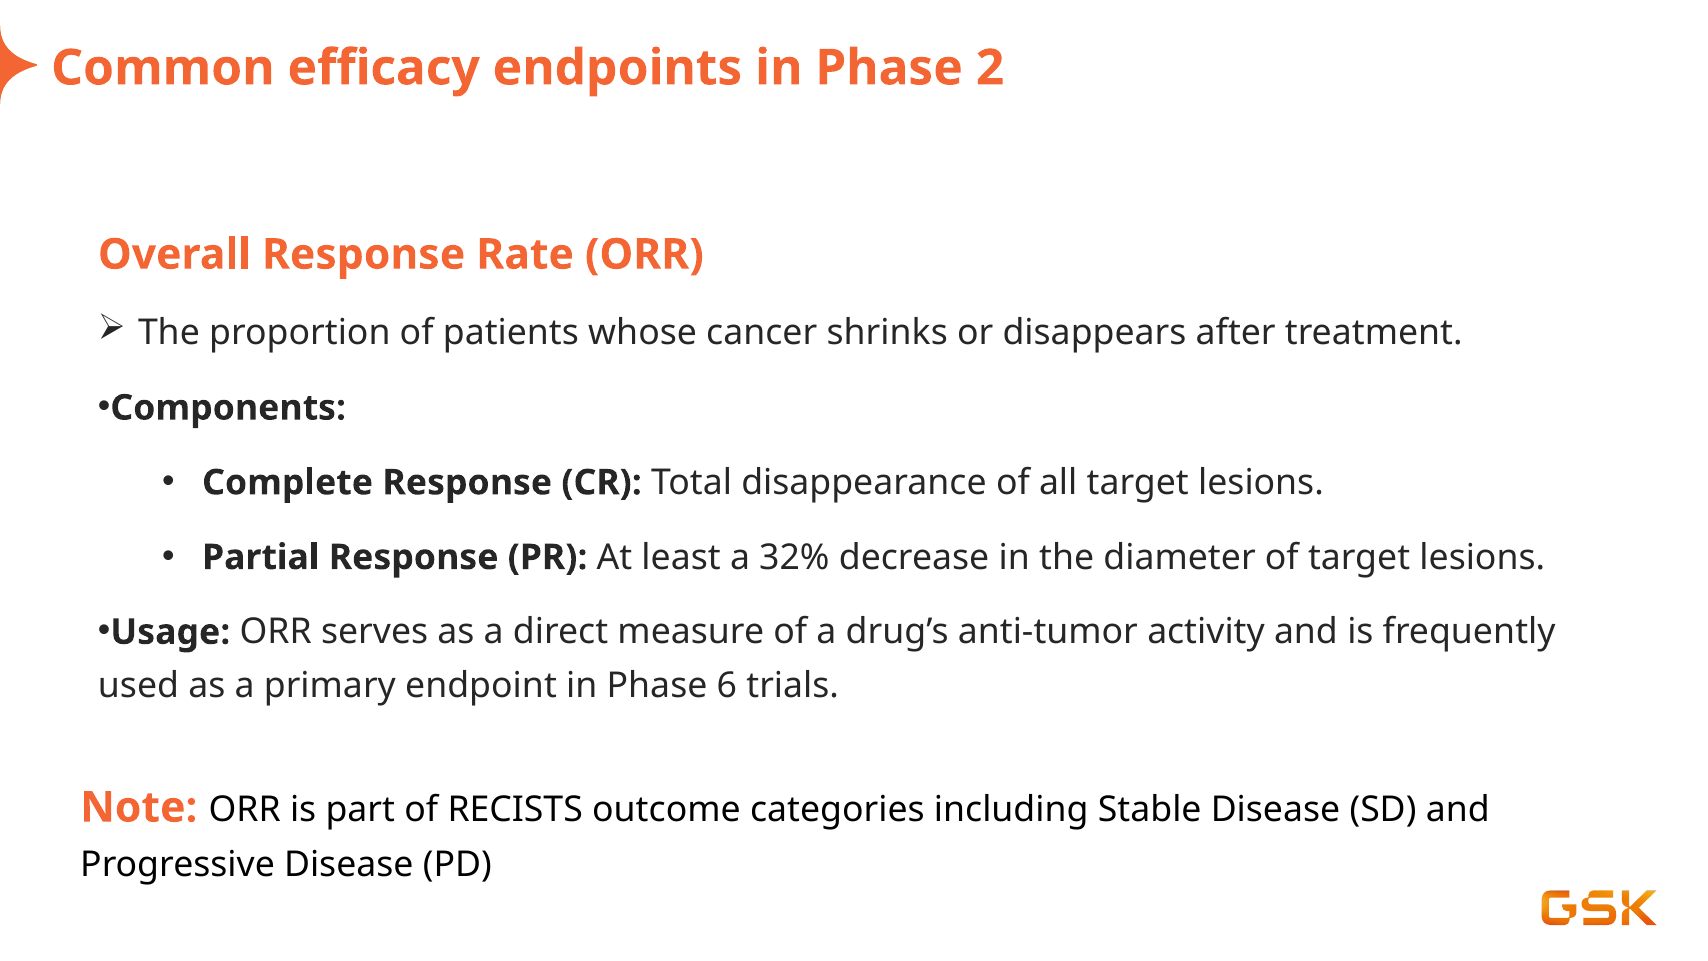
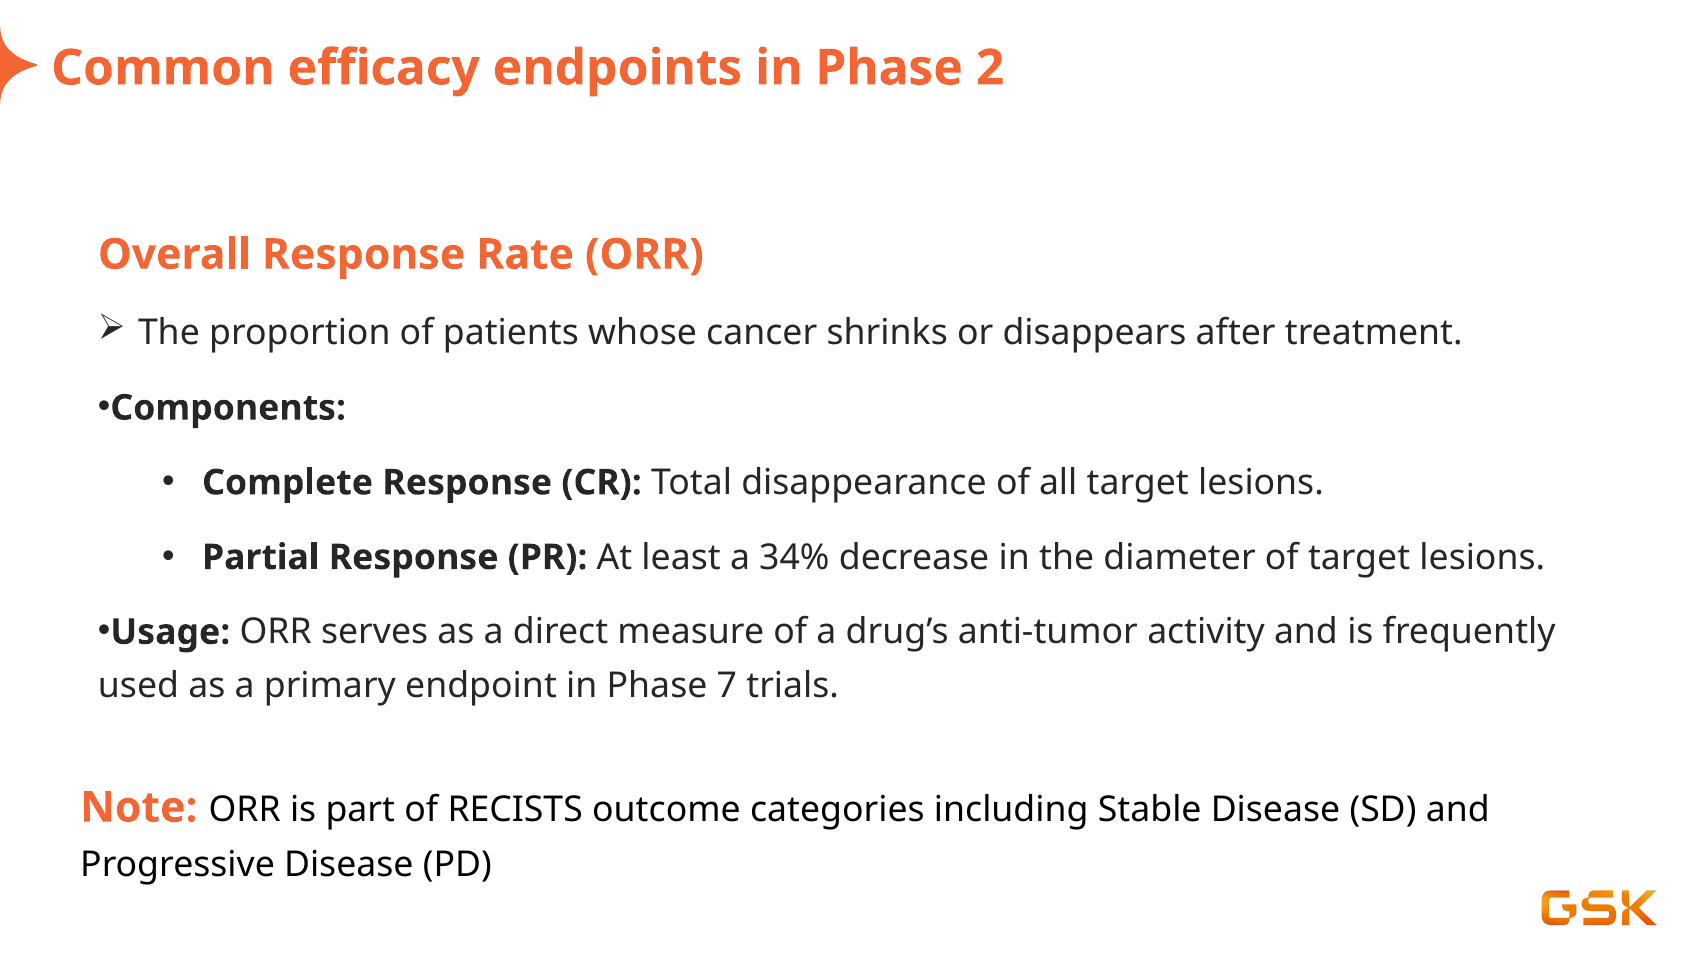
32%: 32% -> 34%
6: 6 -> 7
